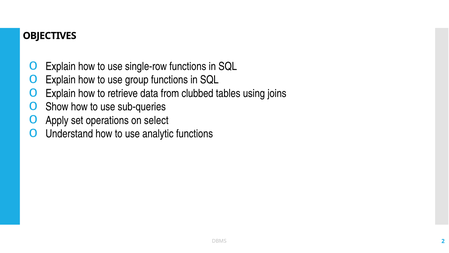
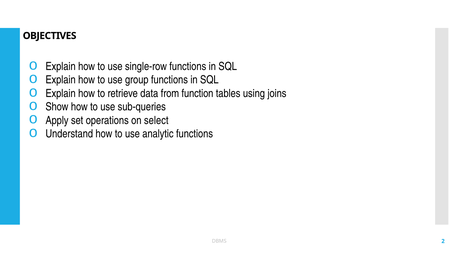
clubbed: clubbed -> function
